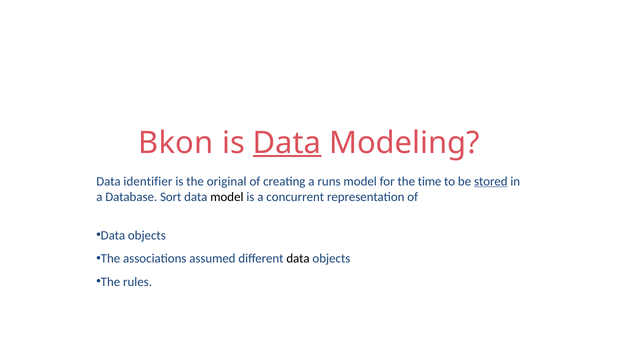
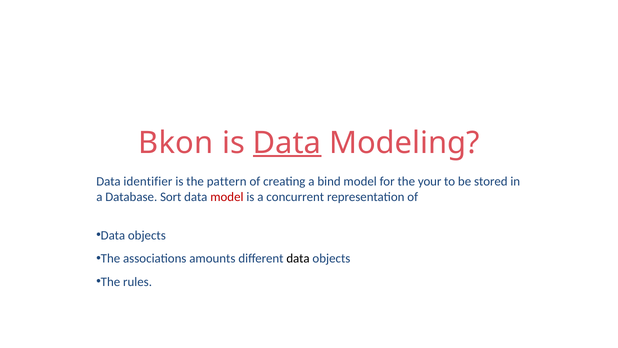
original: original -> pattern
runs: runs -> bind
time: time -> your
stored underline: present -> none
model at (227, 197) colour: black -> red
assumed: assumed -> amounts
